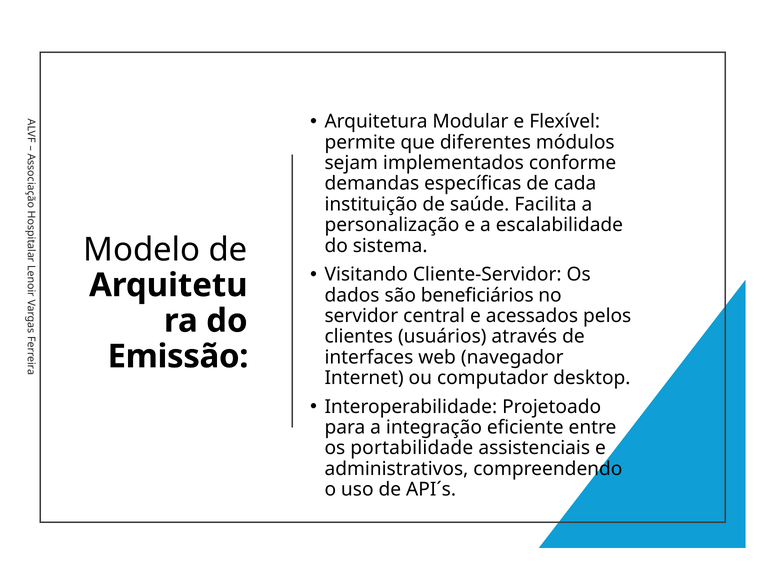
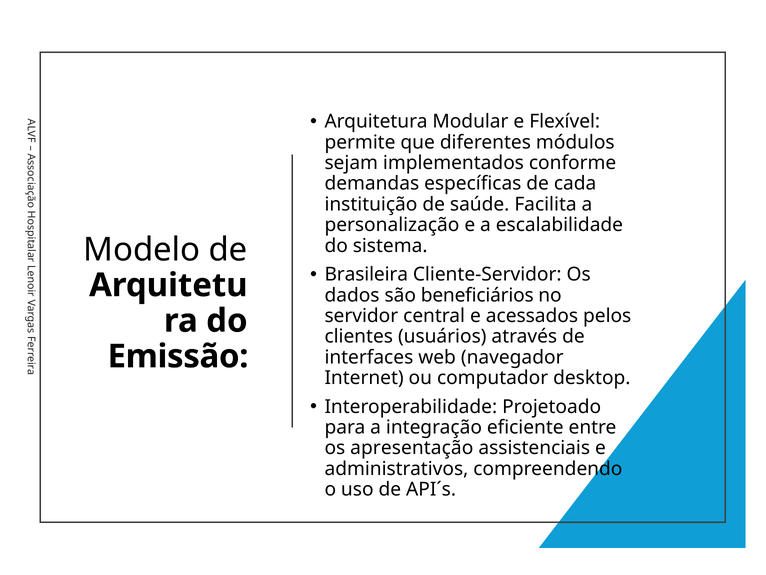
Visitando: Visitando -> Brasileira
portabilidade: portabilidade -> apresentação
